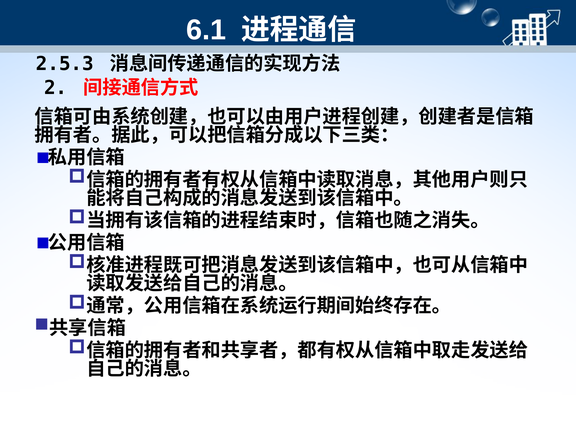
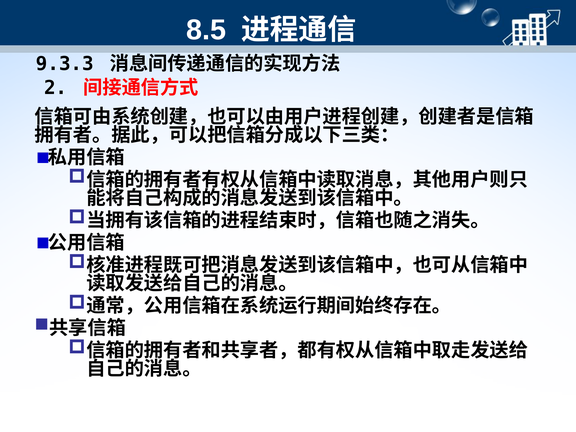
6.1: 6.1 -> 8.5
2.5.3: 2.5.3 -> 9.3.3
